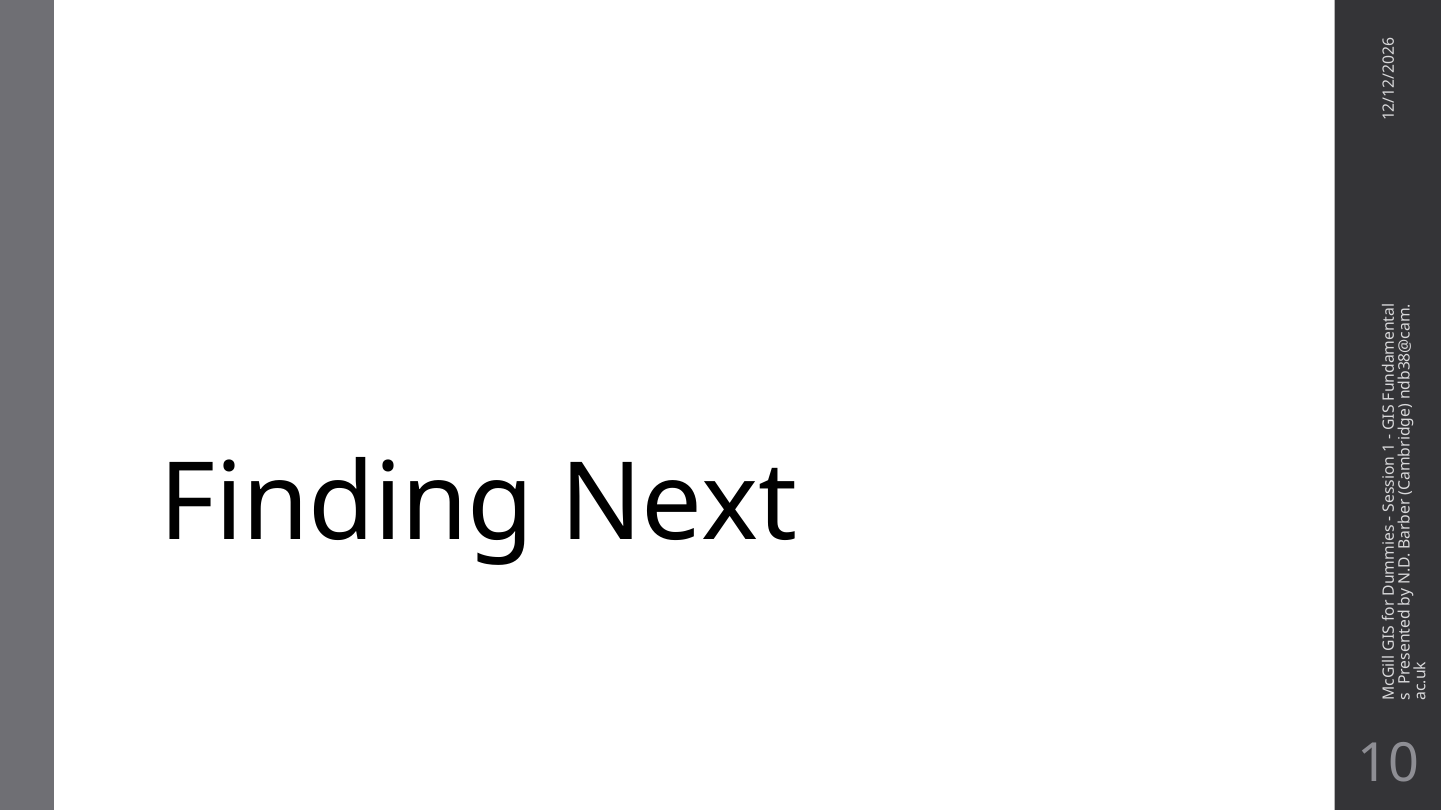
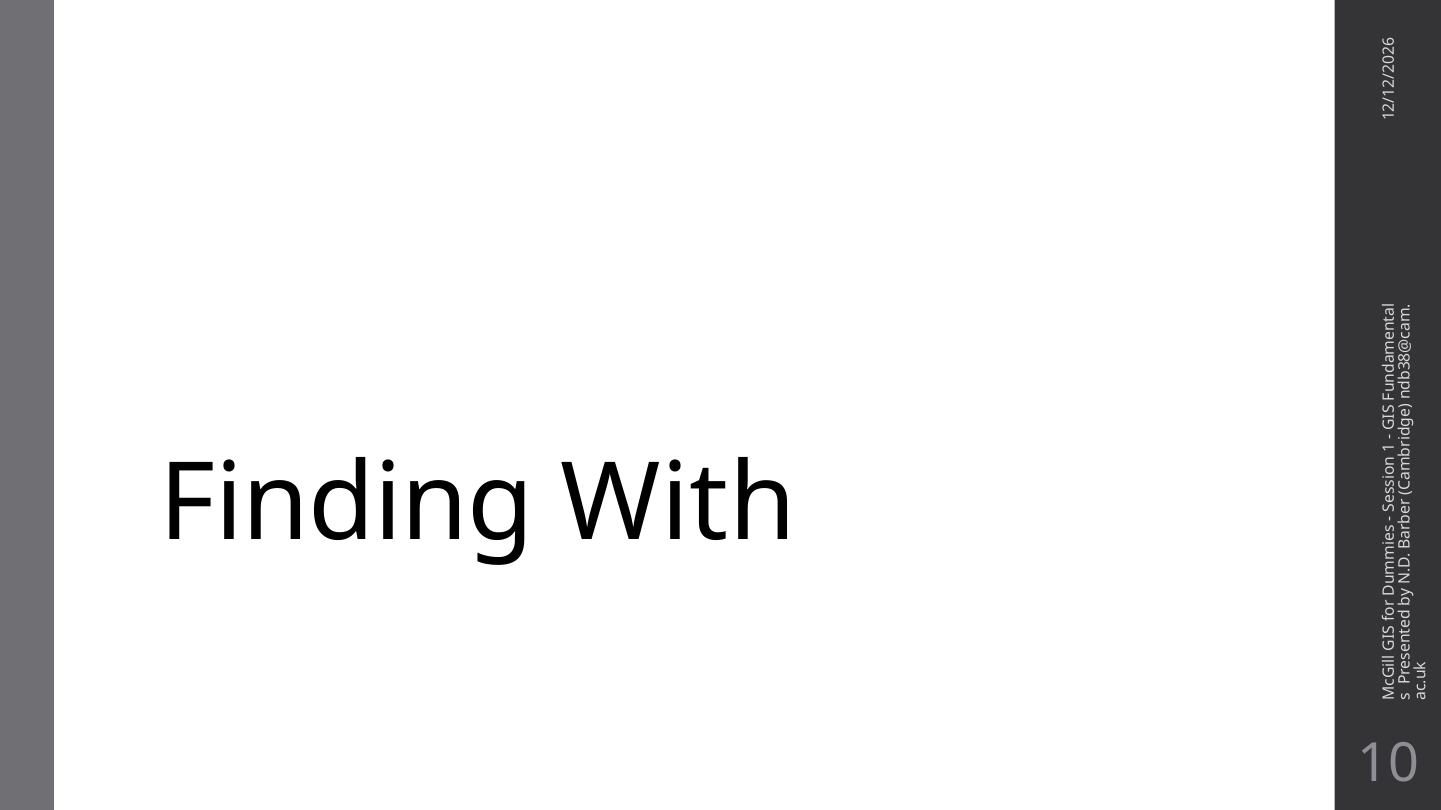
Next: Next -> With
